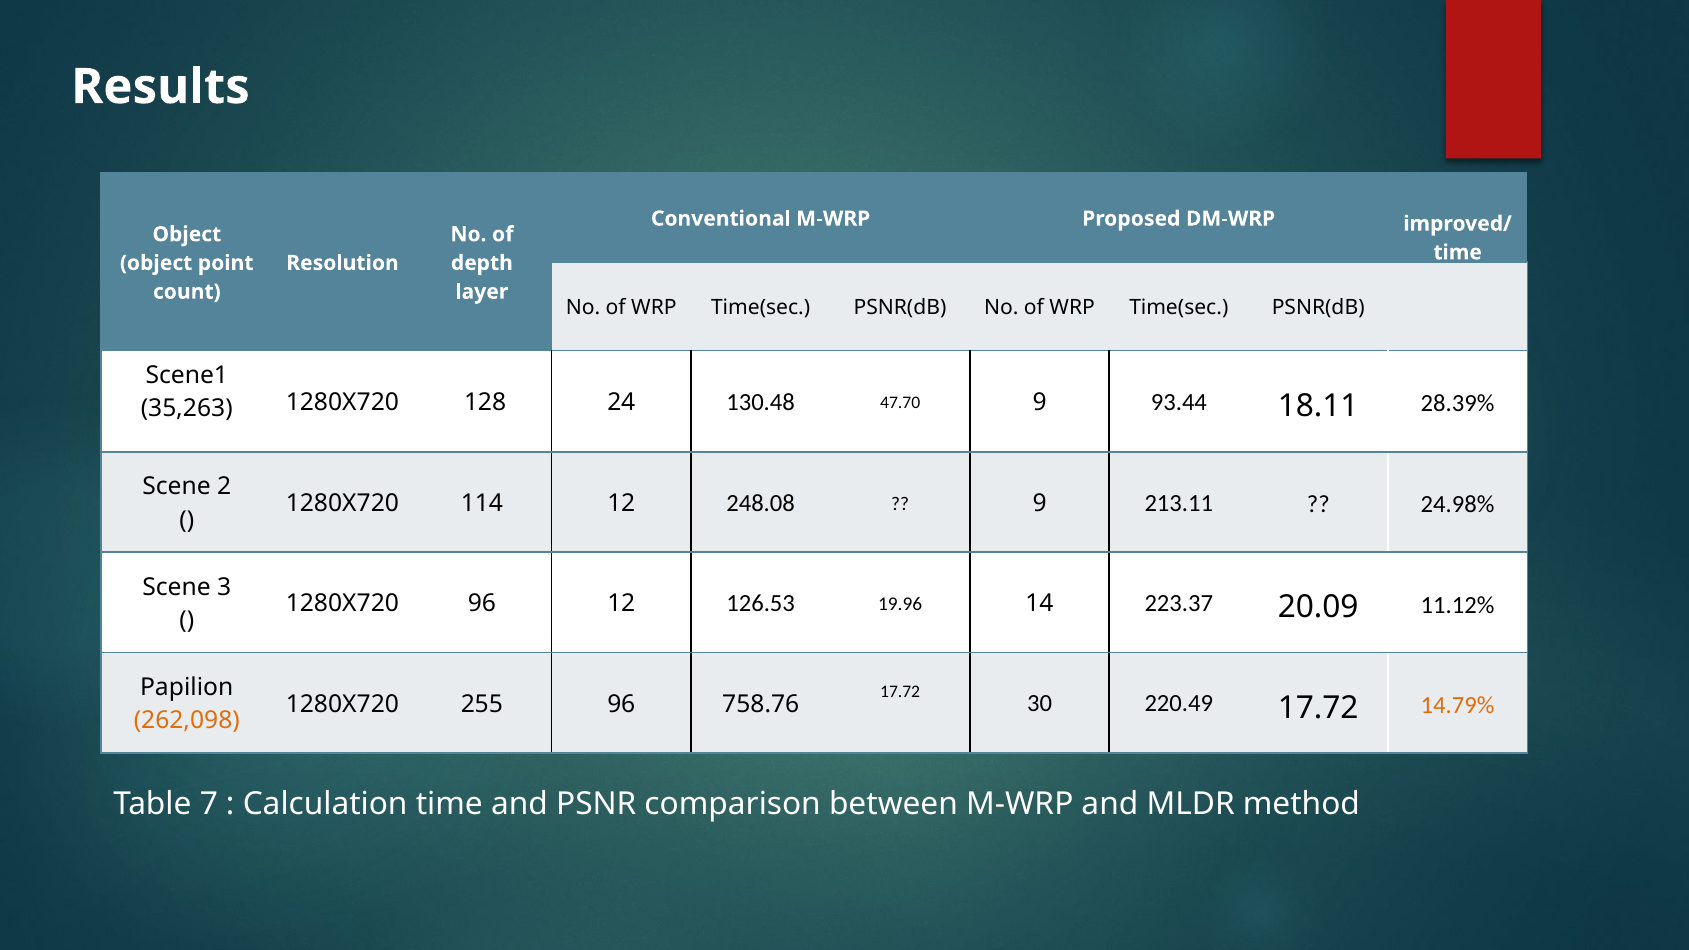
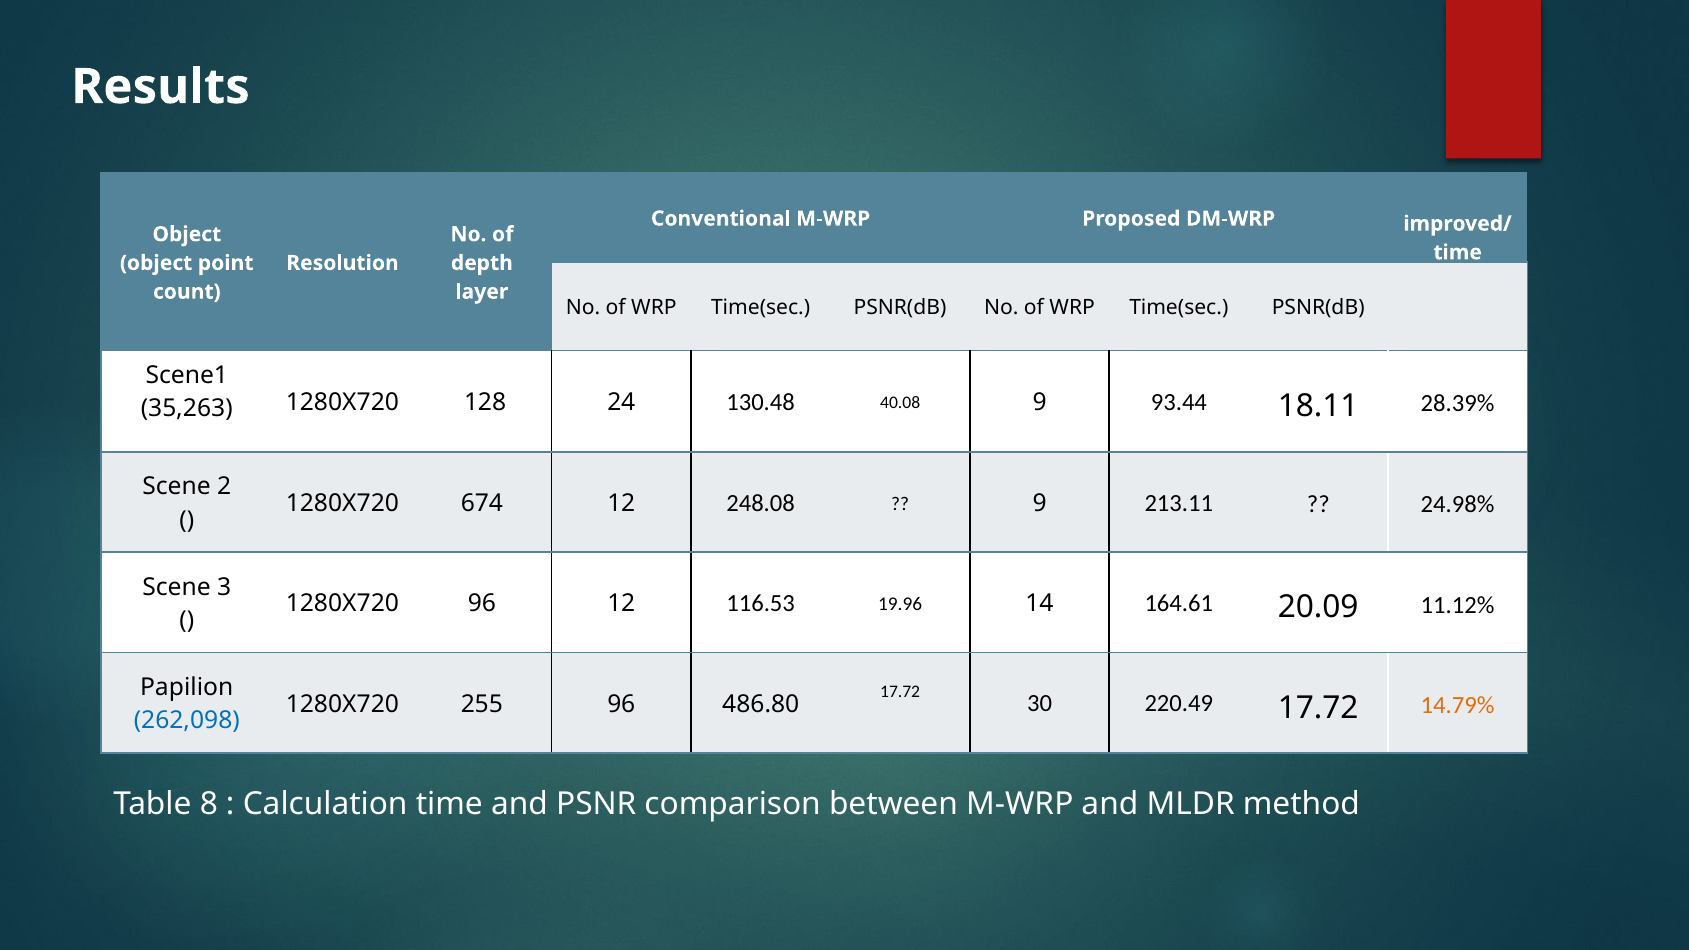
47.70: 47.70 -> 40.08
114: 114 -> 674
126.53: 126.53 -> 116.53
223.37: 223.37 -> 164.61
758.76: 758.76 -> 486.80
262,098 colour: orange -> blue
7: 7 -> 8
